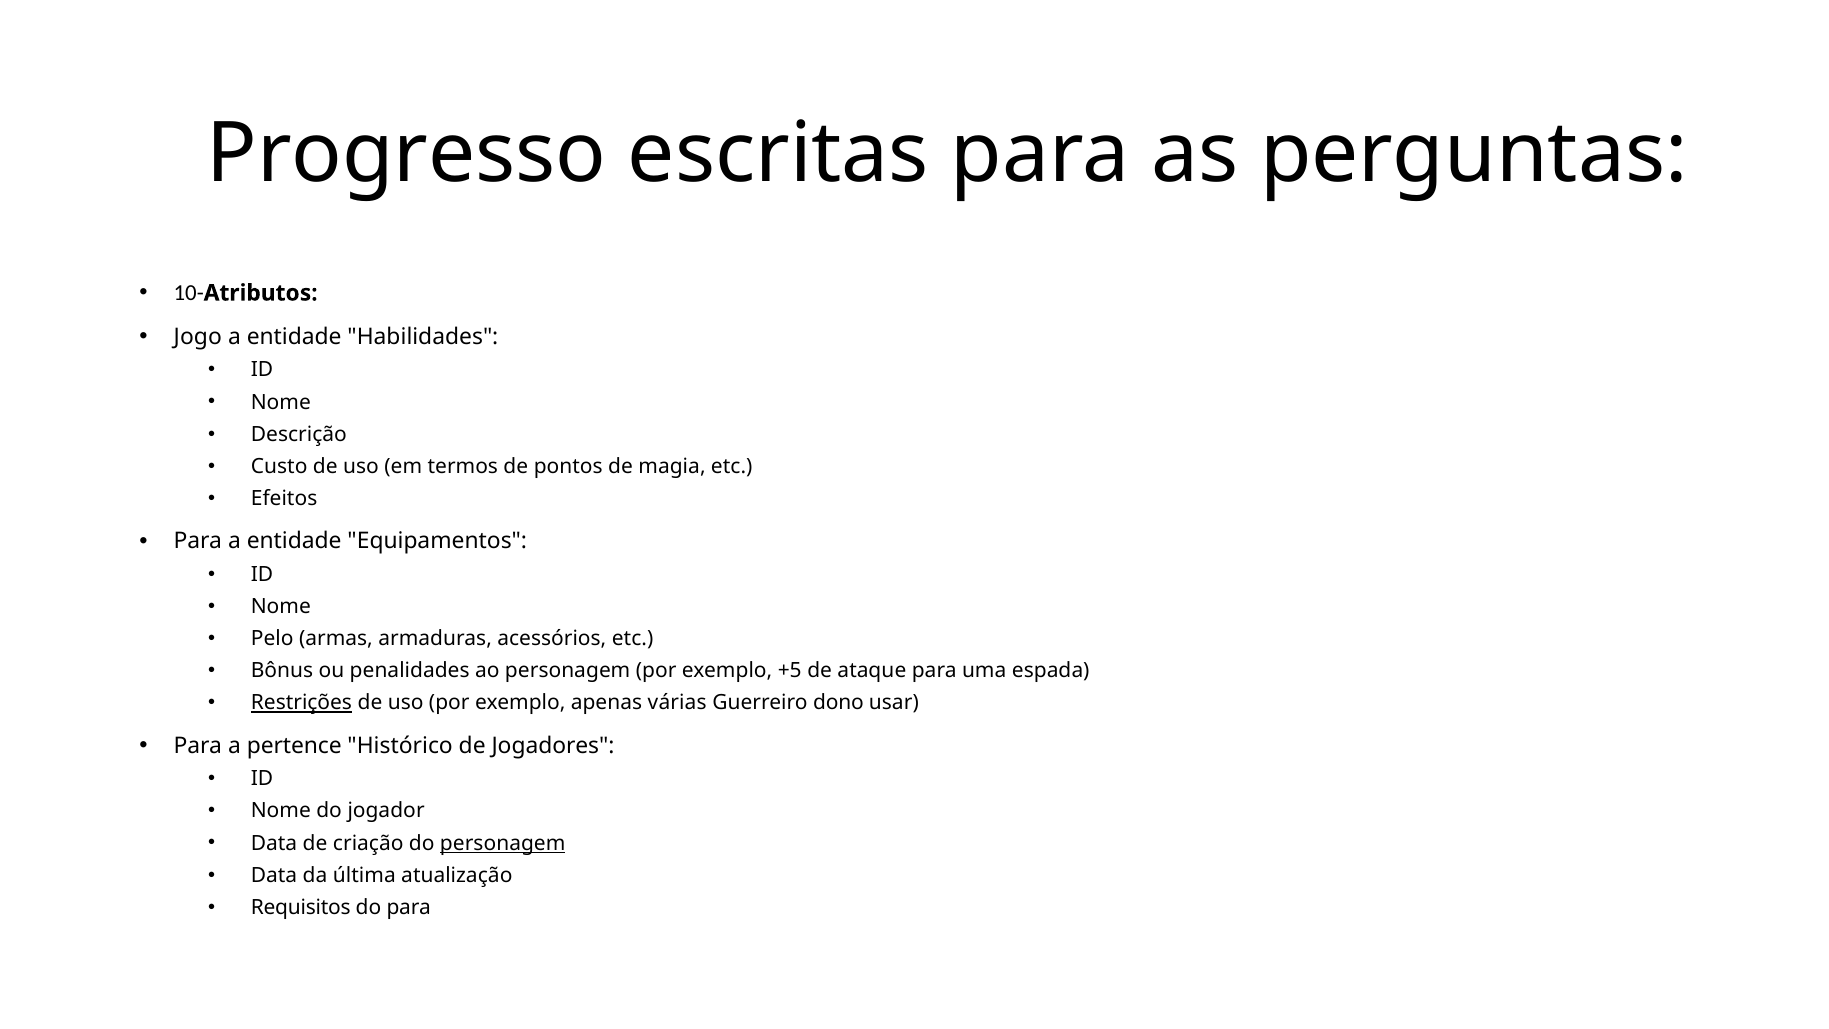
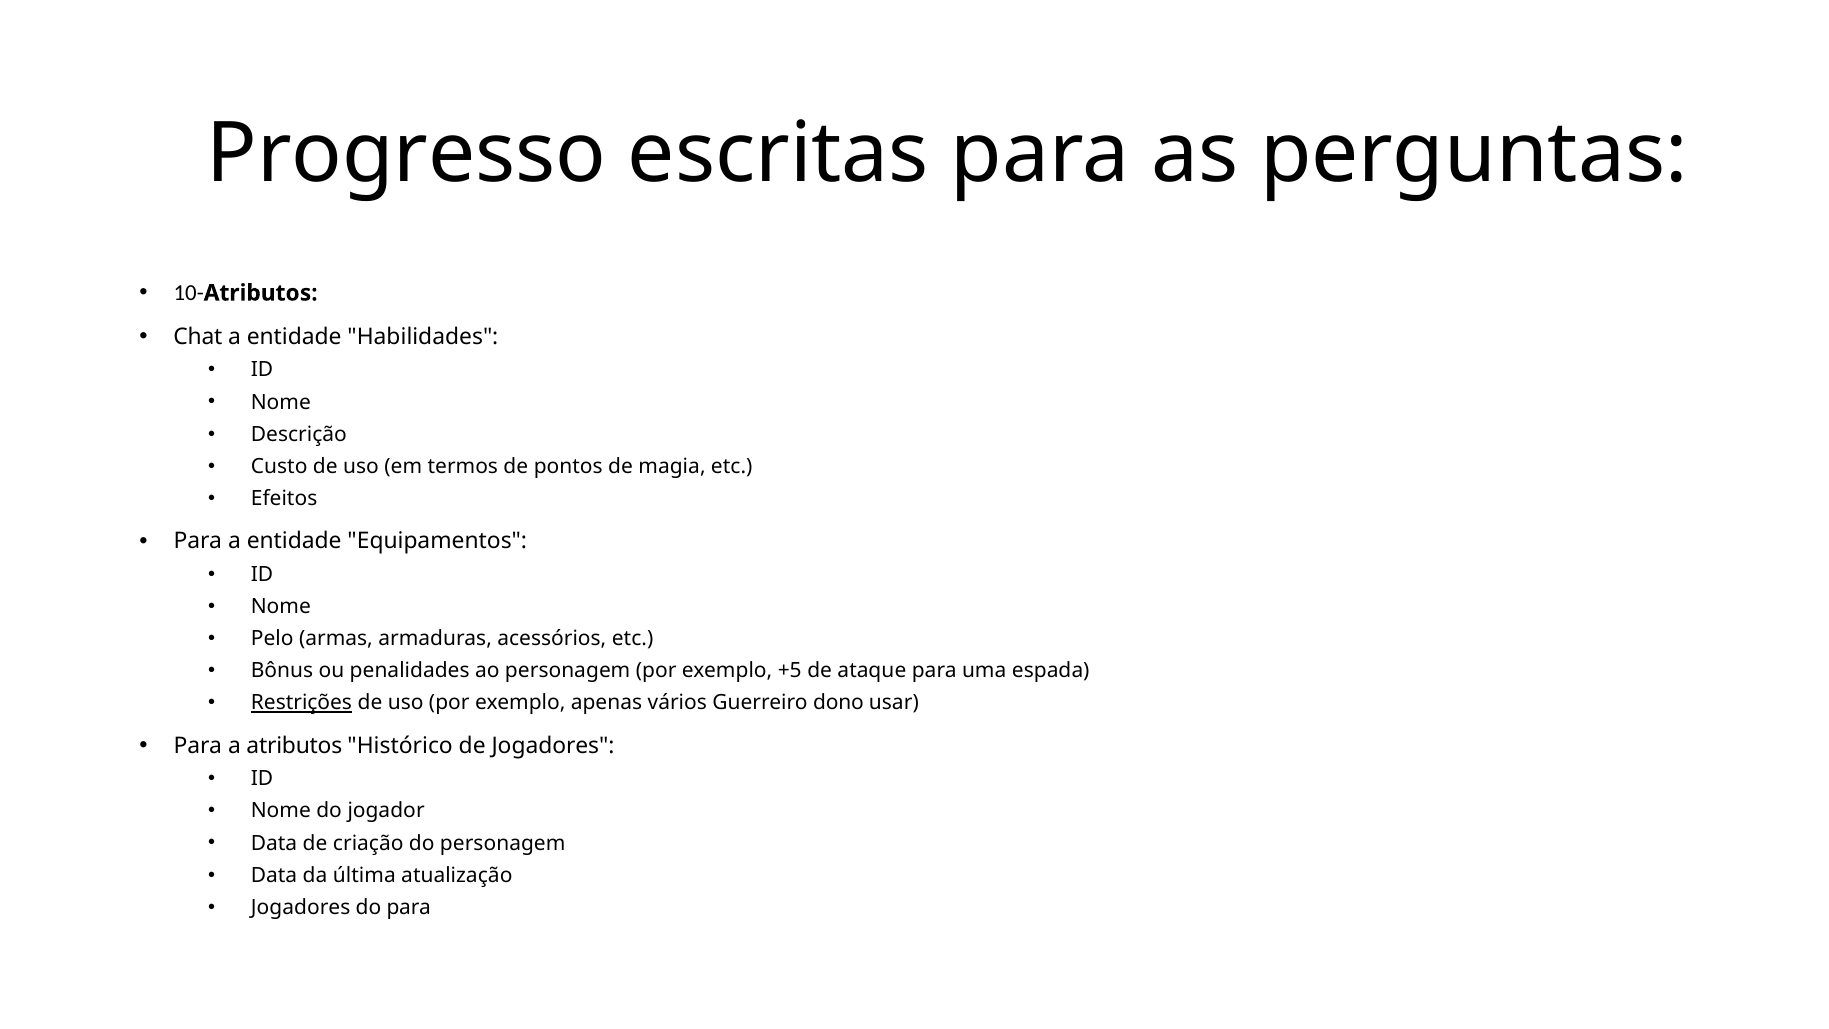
Jogo: Jogo -> Chat
várias: várias -> vários
a pertence: pertence -> atributos
personagem at (503, 843) underline: present -> none
Requisitos at (301, 907): Requisitos -> Jogadores
